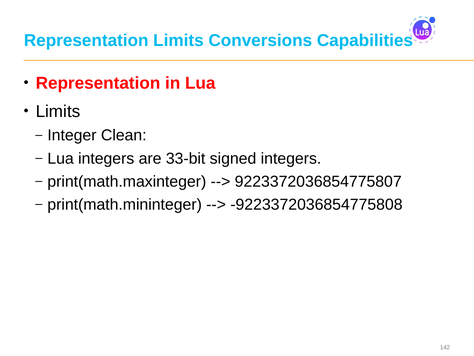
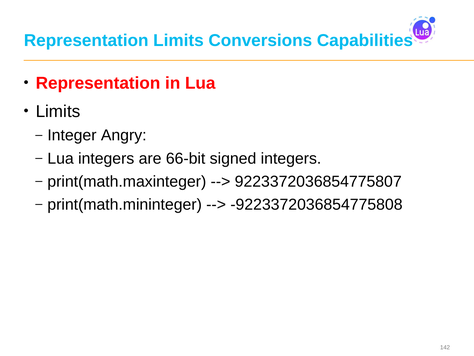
Clean: Clean -> Angry
33-bit: 33-bit -> 66-bit
